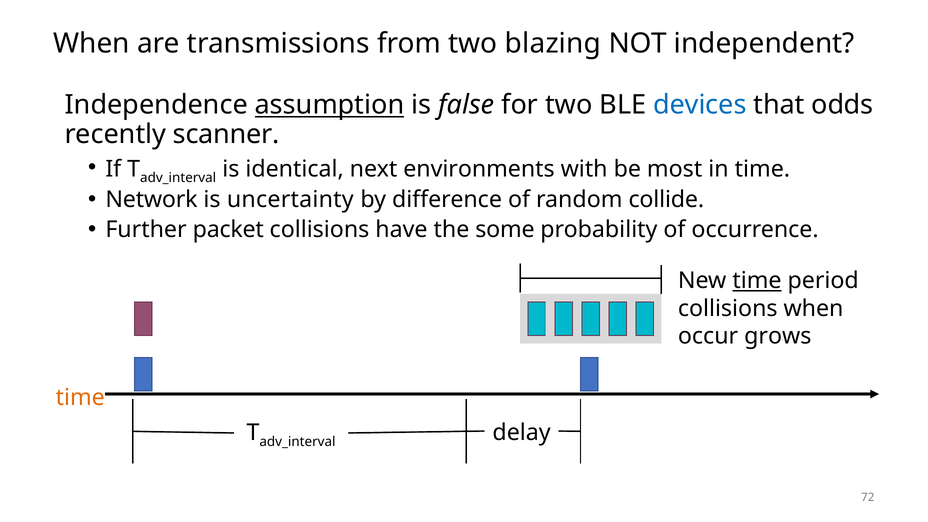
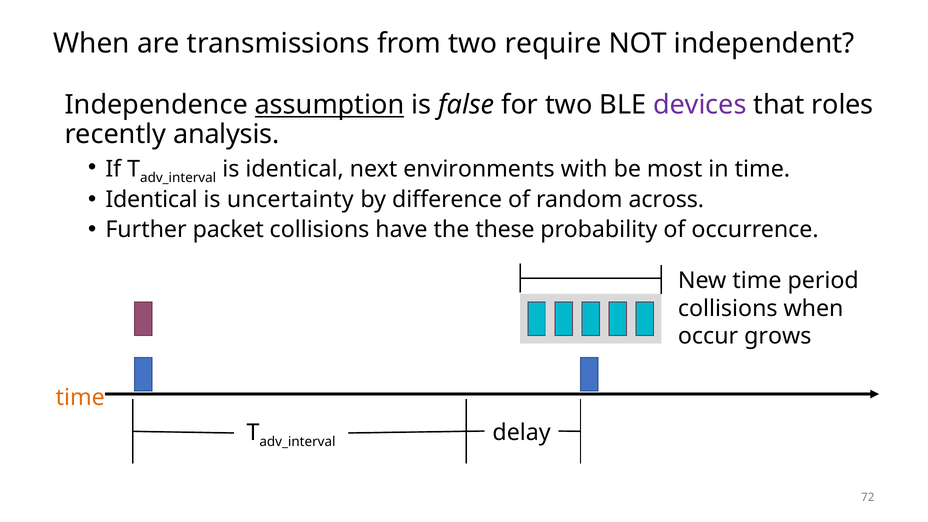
blazing: blazing -> require
devices colour: blue -> purple
odds: odds -> roles
scanner: scanner -> analysis
Network at (152, 199): Network -> Identical
collide: collide -> across
some: some -> these
time at (757, 281) underline: present -> none
